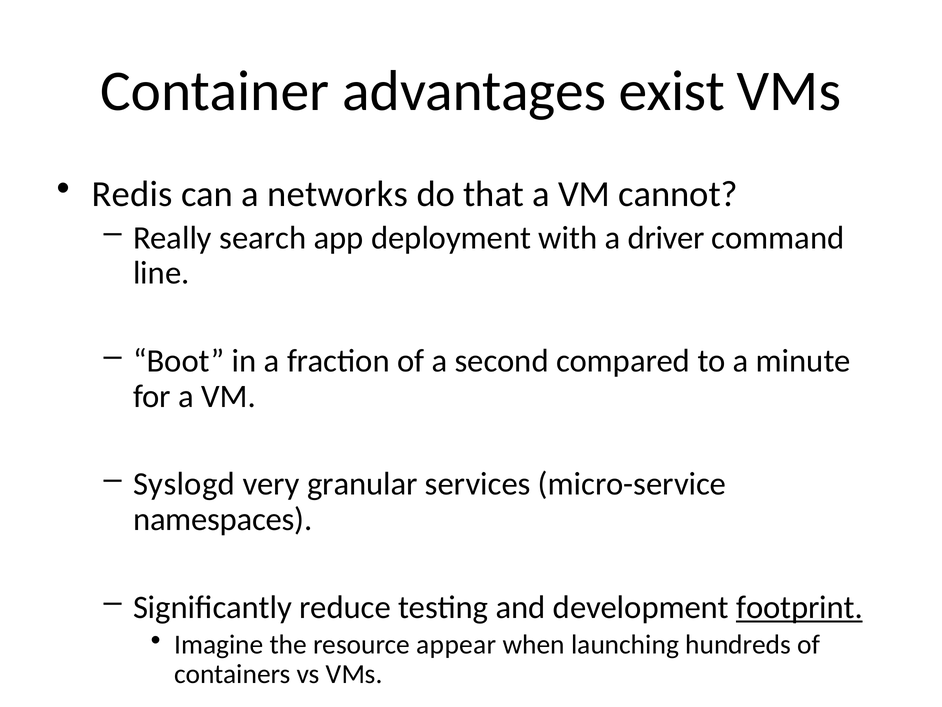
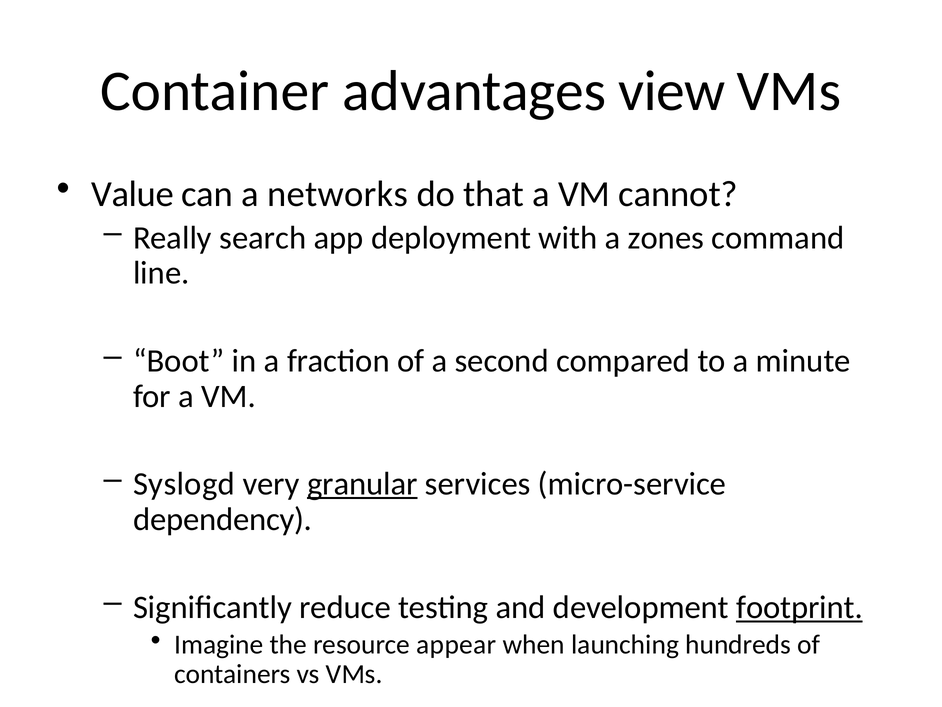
exist: exist -> view
Redis: Redis -> Value
driver: driver -> zones
granular underline: none -> present
namespaces: namespaces -> dependency
